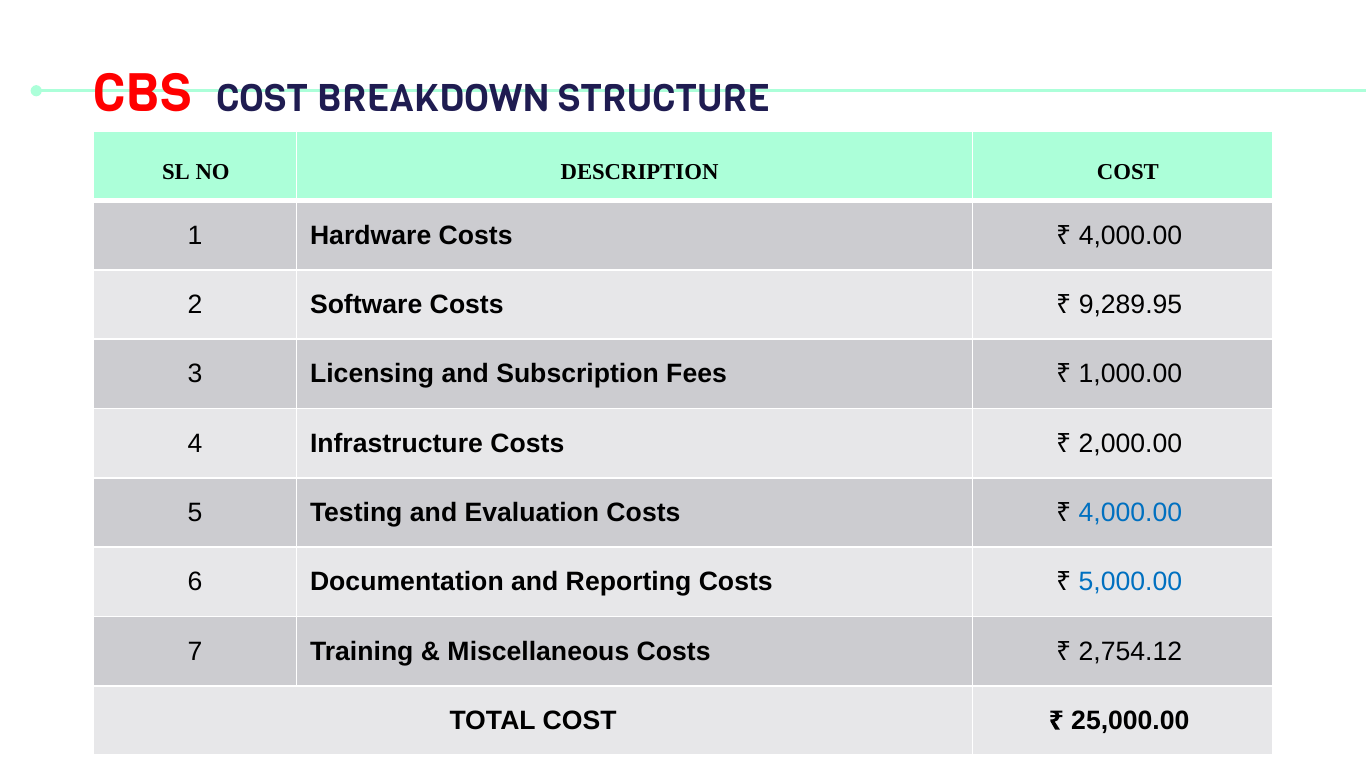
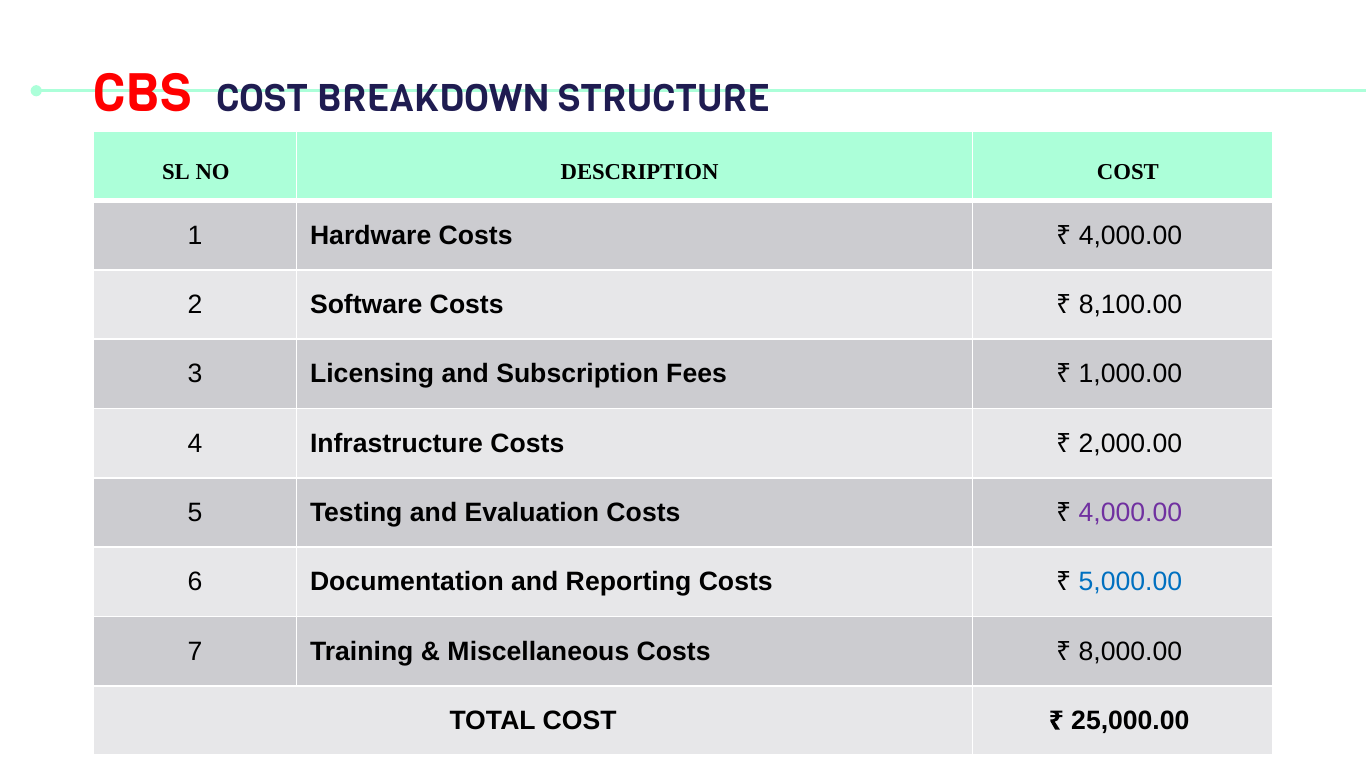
9,289.95: 9,289.95 -> 8,100.00
4,000.00 at (1130, 513) colour: blue -> purple
2,754.12: 2,754.12 -> 8,000.00
